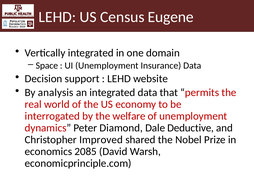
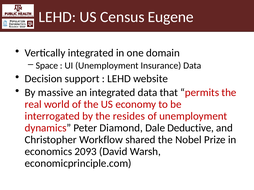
analysis: analysis -> massive
welfare: welfare -> resides
Improved: Improved -> Workflow
2085: 2085 -> 2093
